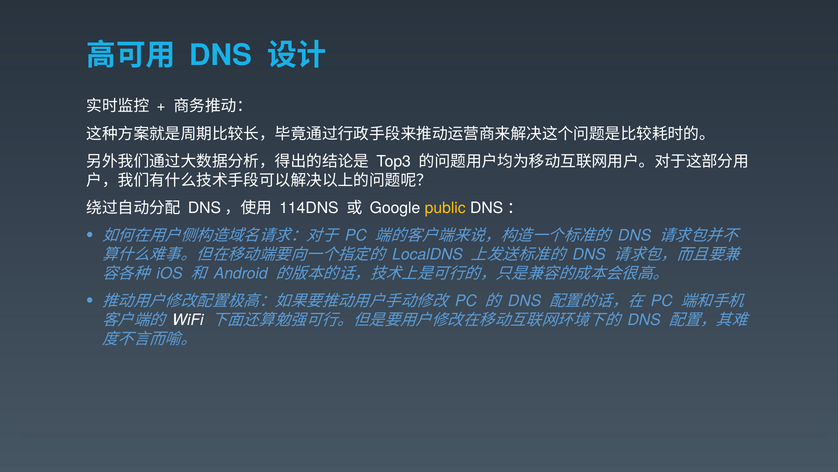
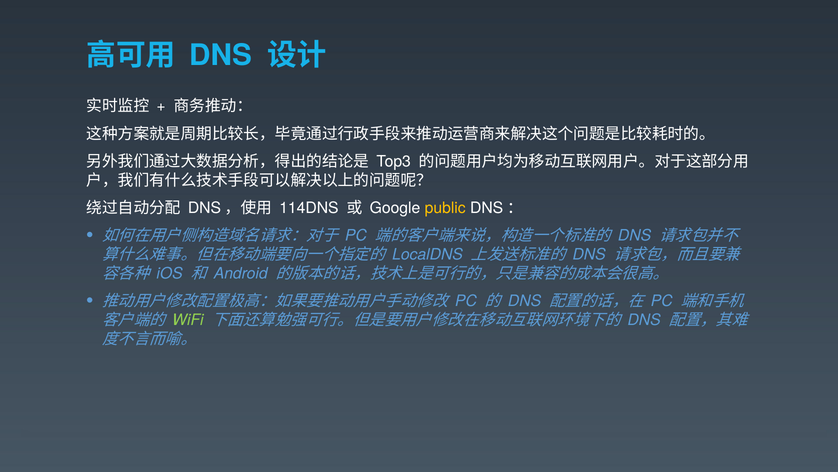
WiFi colour: white -> light green
